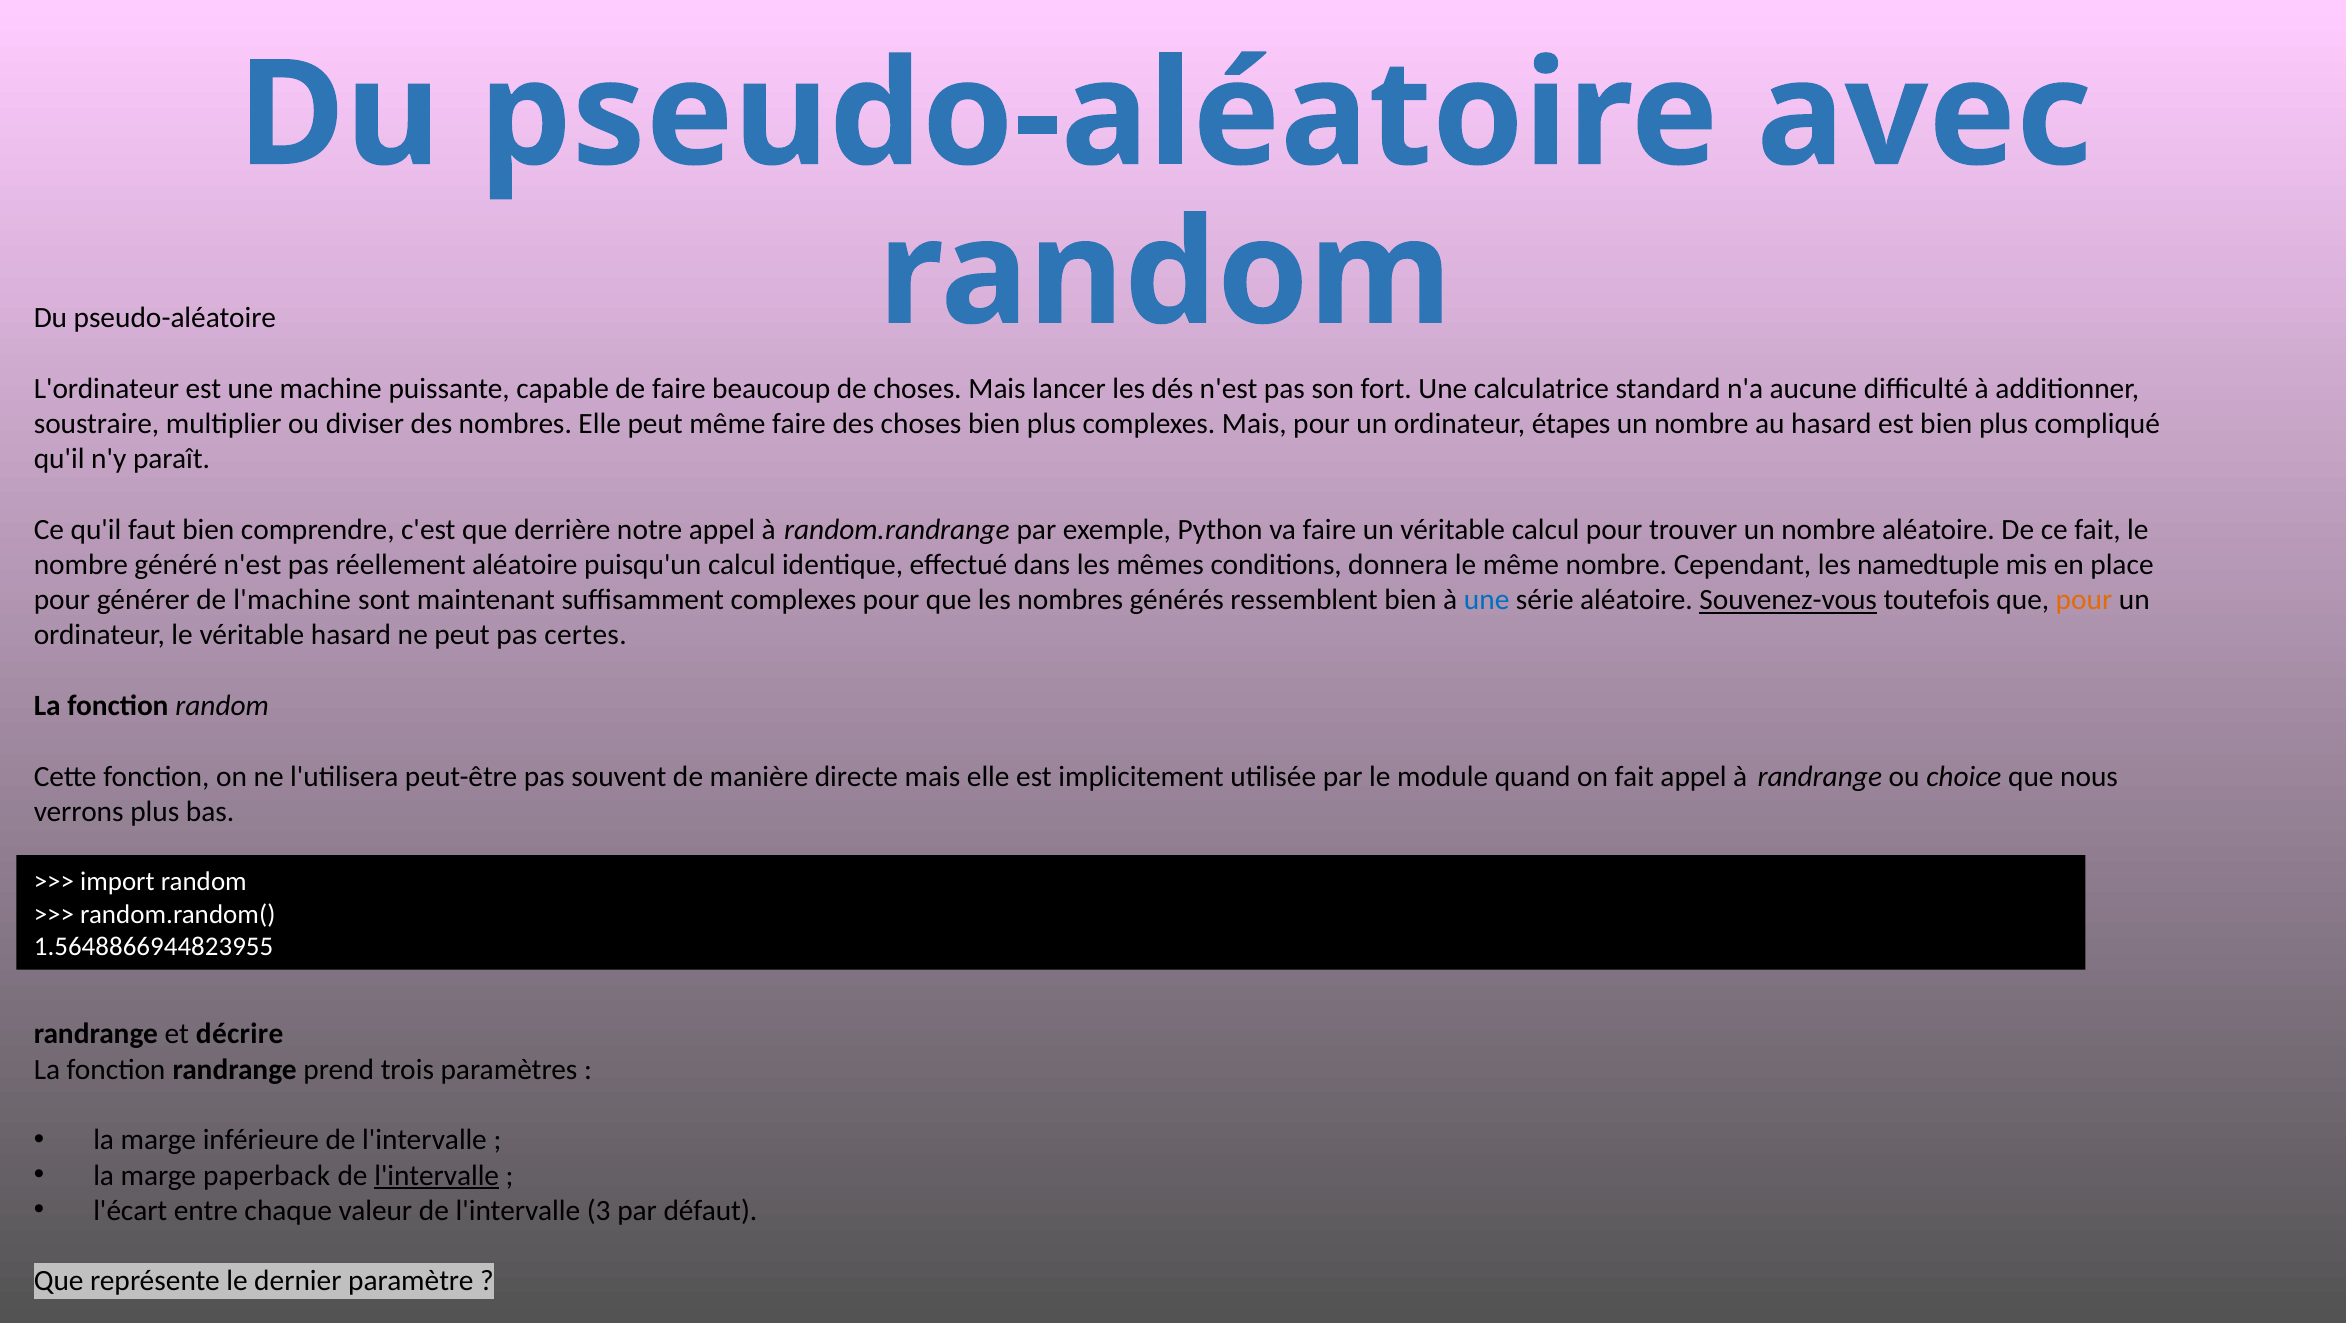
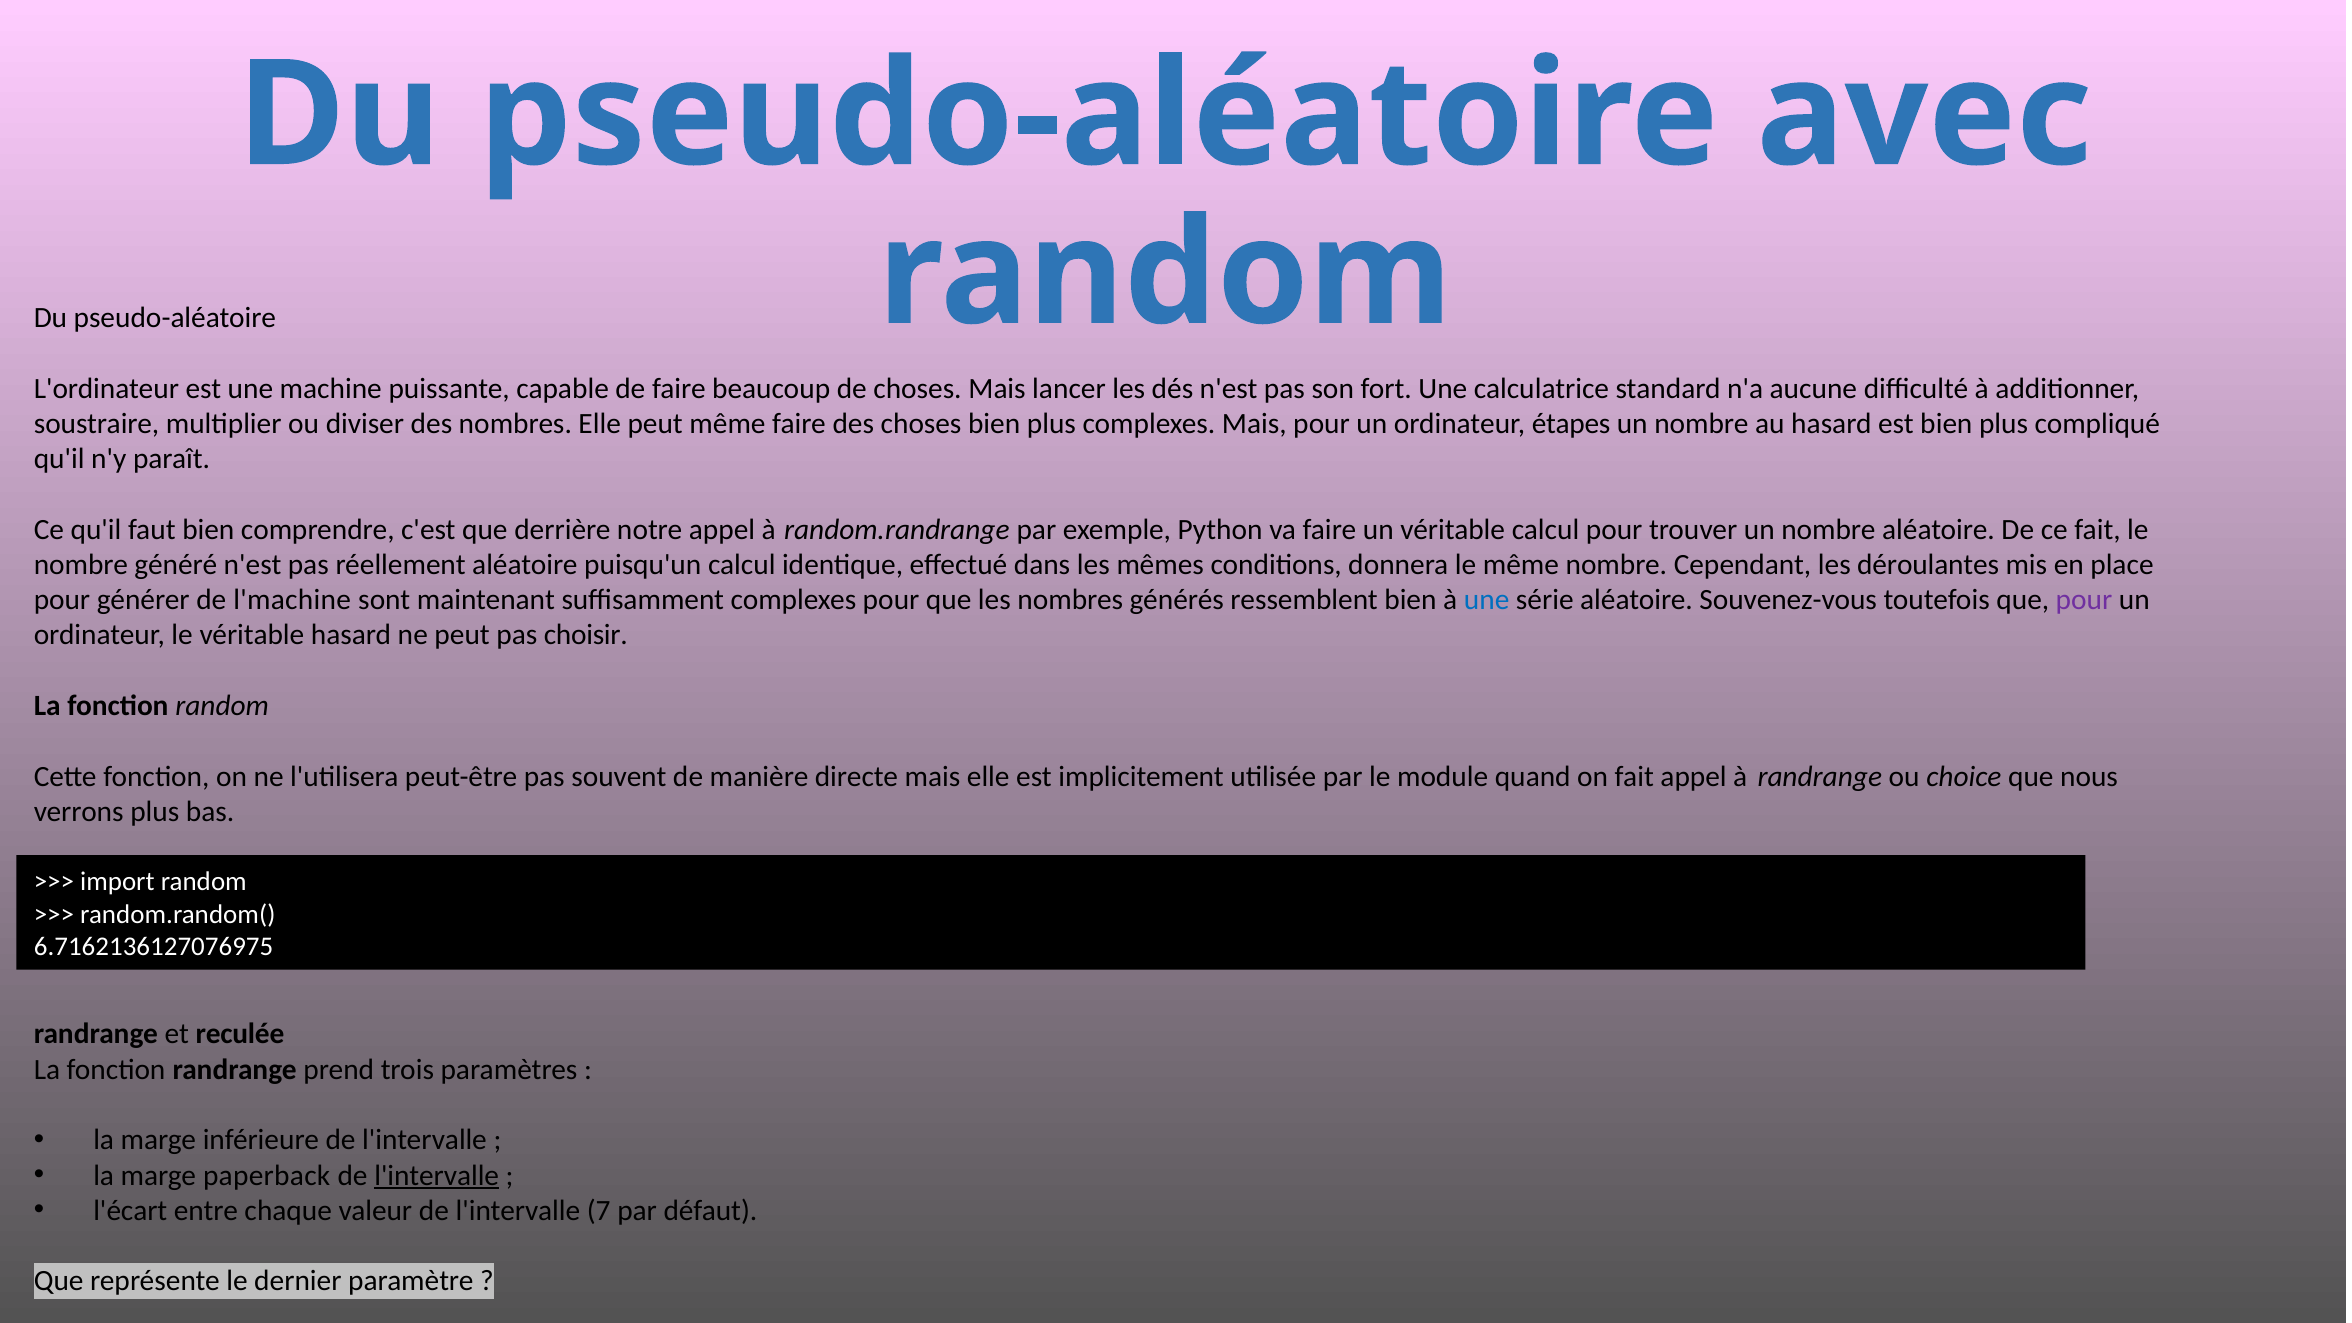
namedtuple: namedtuple -> déroulantes
Souvenez-vous underline: present -> none
pour at (2084, 600) colour: orange -> purple
certes: certes -> choisir
1.5648866944823955: 1.5648866944823955 -> 6.7162136127076975
décrire: décrire -> reculée
3: 3 -> 7
